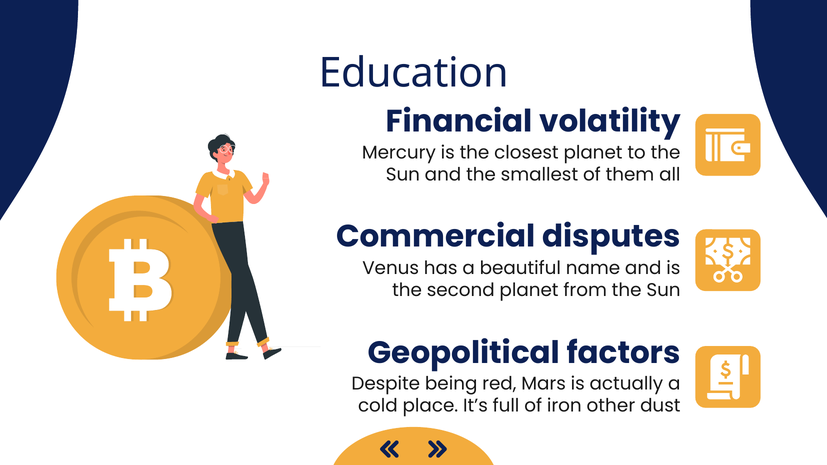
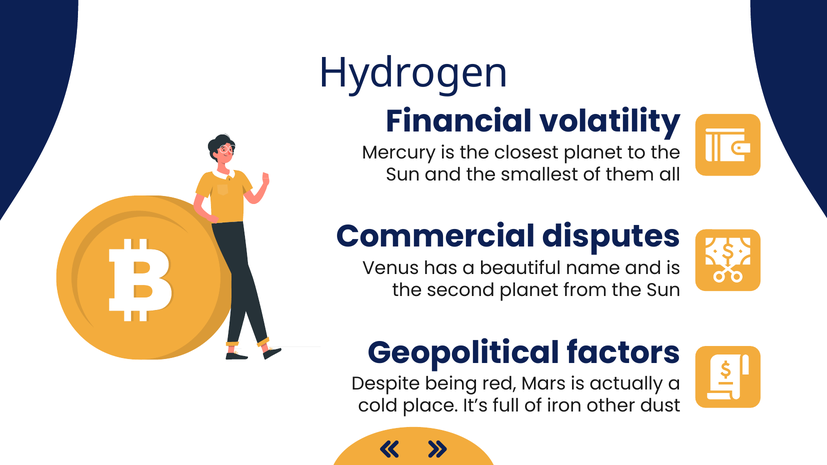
Education: Education -> Hydrogen
